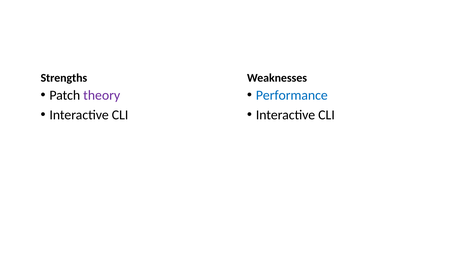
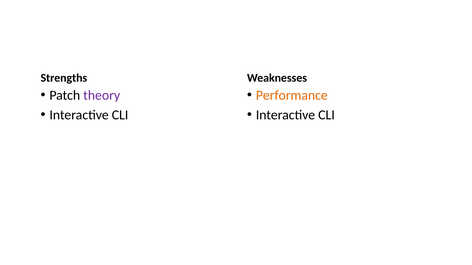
Performance colour: blue -> orange
